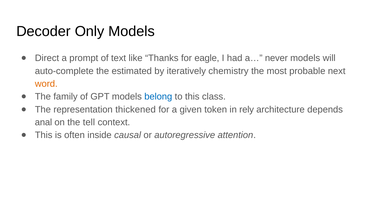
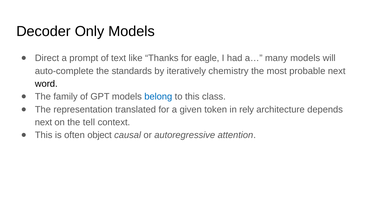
never: never -> many
estimated: estimated -> standards
word colour: orange -> black
thickened: thickened -> translated
anal at (43, 122): anal -> next
inside: inside -> object
